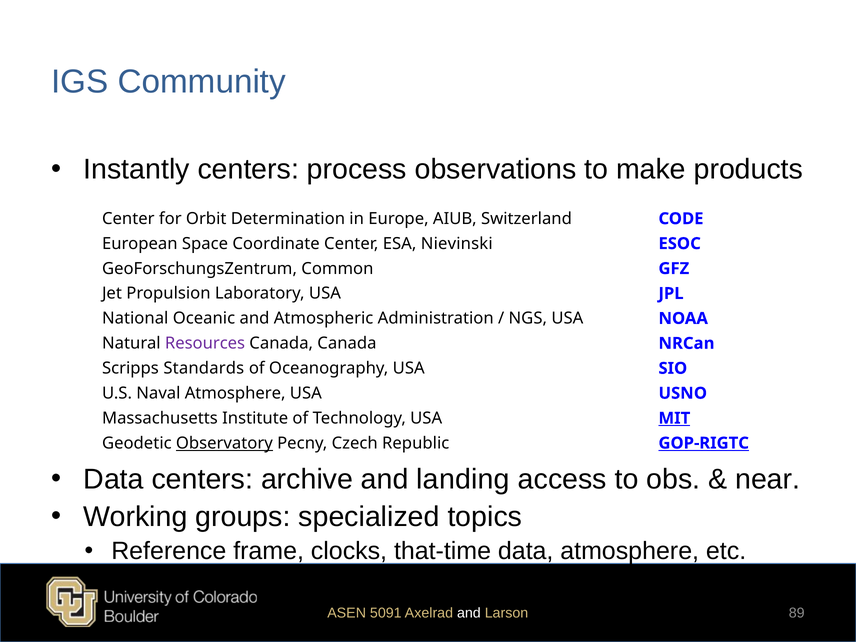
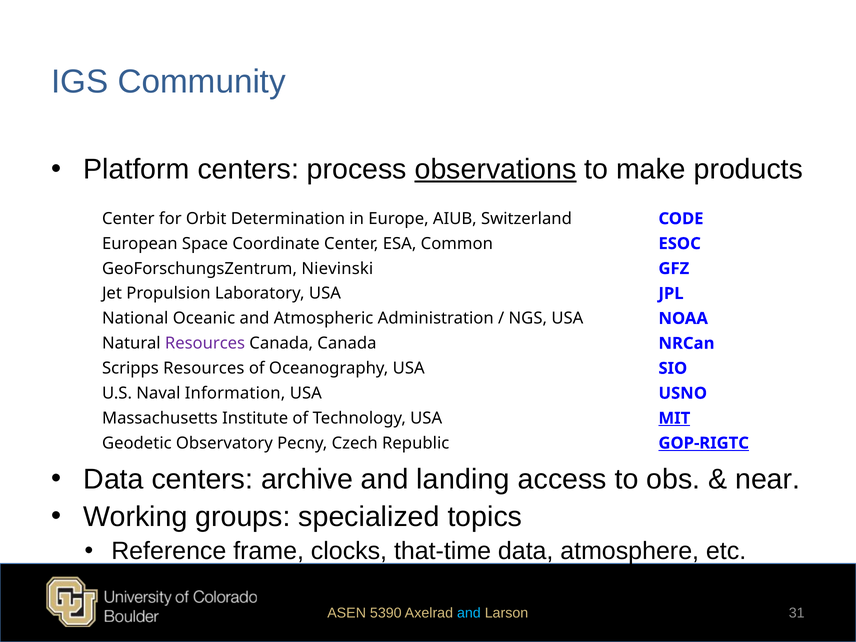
Instantly: Instantly -> Platform
observations underline: none -> present
ESA Nievinski: Nievinski -> Common
GeoForschungsZentrum Common: Common -> Nievinski
Scripps Standards: Standards -> Resources
Naval Atmosphere: Atmosphere -> Information
Observatory underline: present -> none
5091: 5091 -> 5390
and at (469, 613) colour: white -> light blue
89: 89 -> 31
